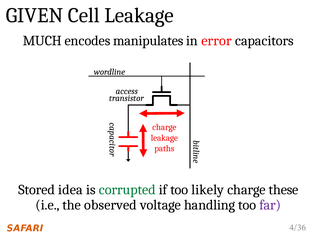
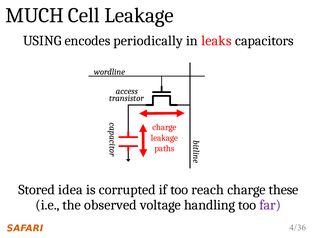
GIVEN: GIVEN -> MUCH
MUCH: MUCH -> USING
manipulates: manipulates -> periodically
error: error -> leaks
corrupted colour: green -> black
likely: likely -> reach
